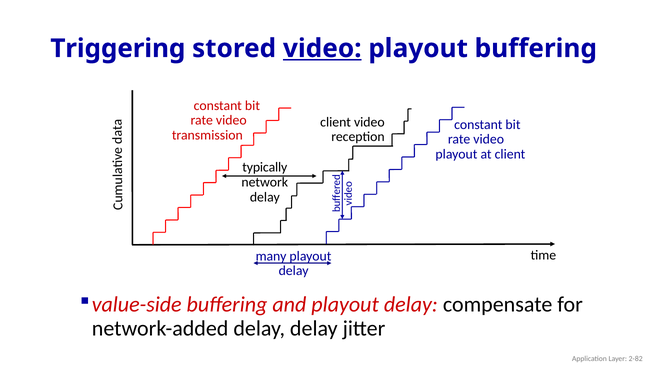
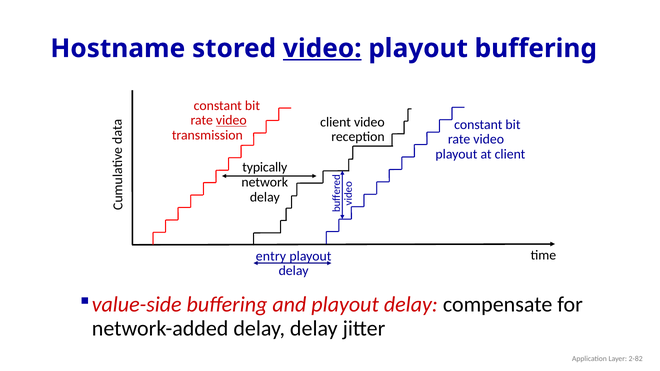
Triggering: Triggering -> Hostname
video at (231, 120) underline: none -> present
many: many -> entry
